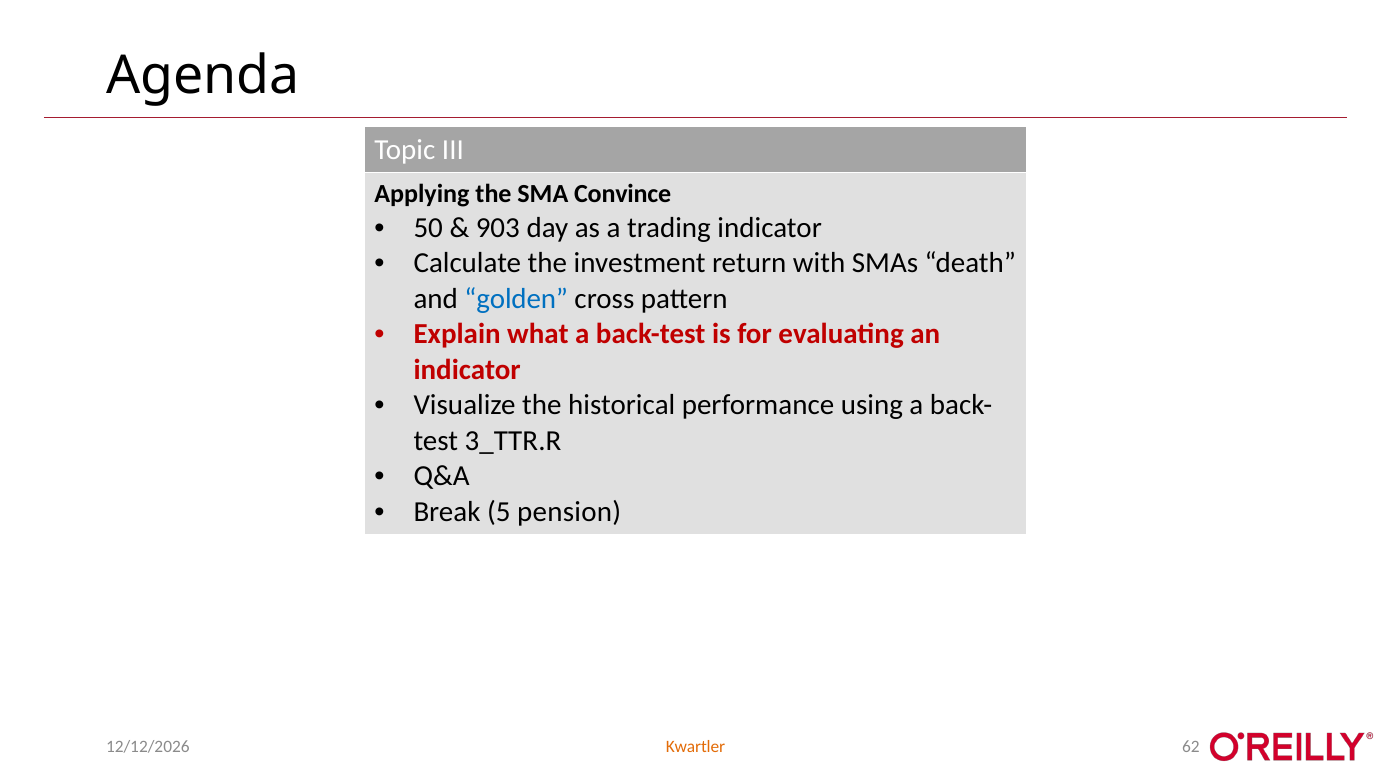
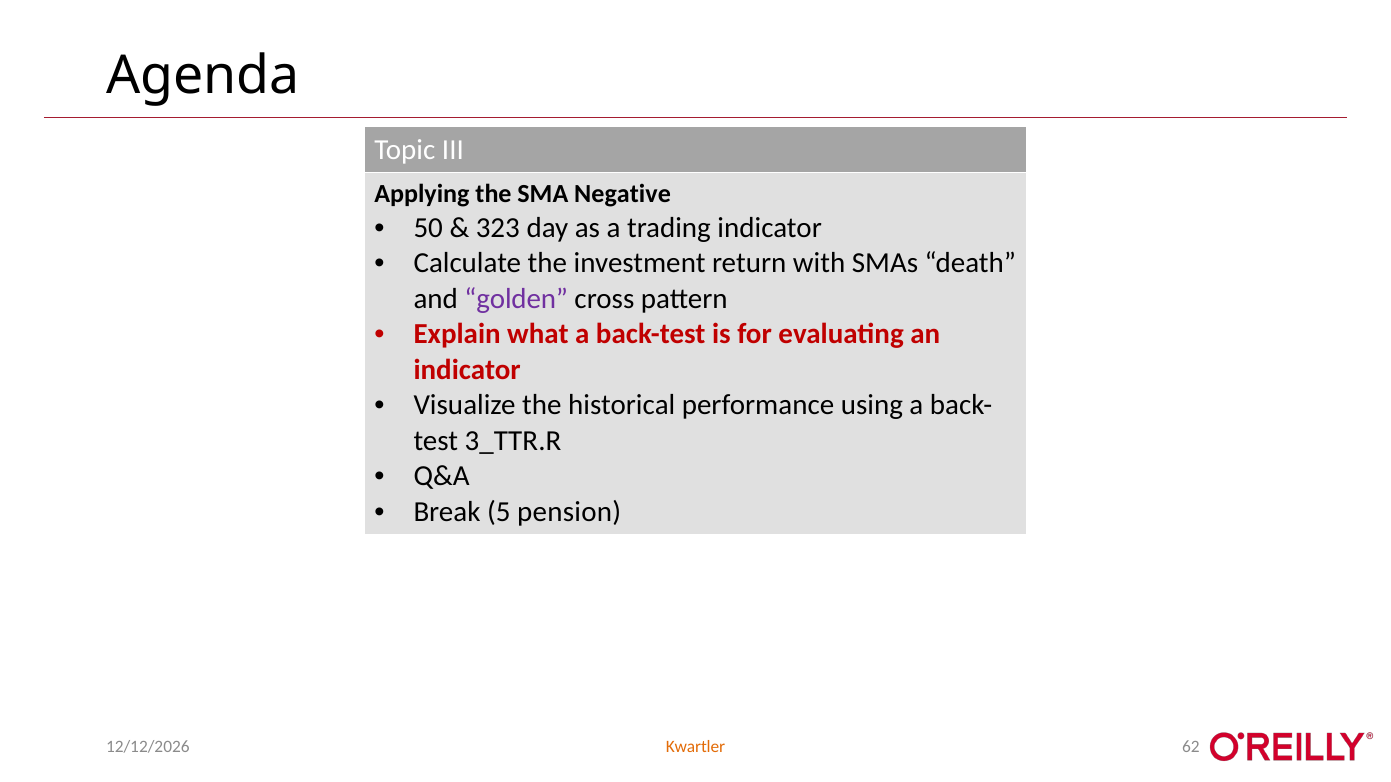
Convince: Convince -> Negative
903: 903 -> 323
golden colour: blue -> purple
